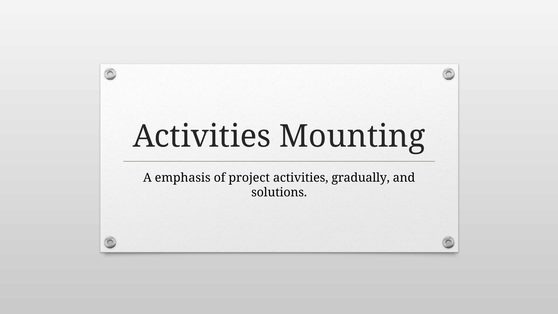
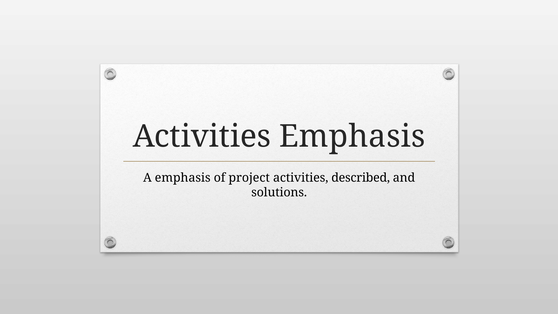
Activities Mounting: Mounting -> Emphasis
gradually: gradually -> described
